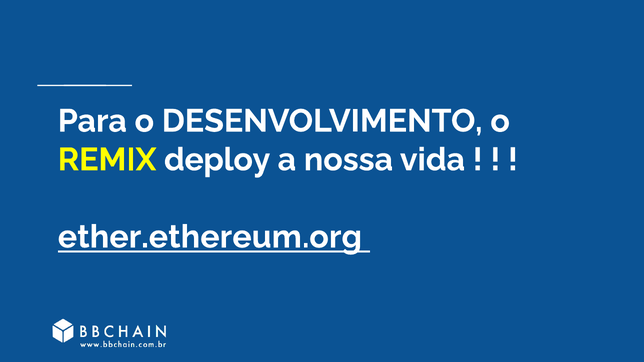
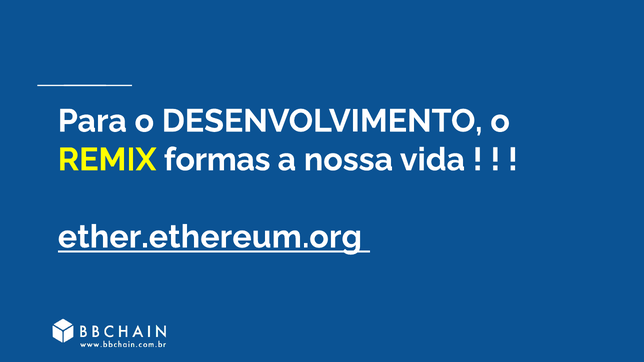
deploy: deploy -> formas
